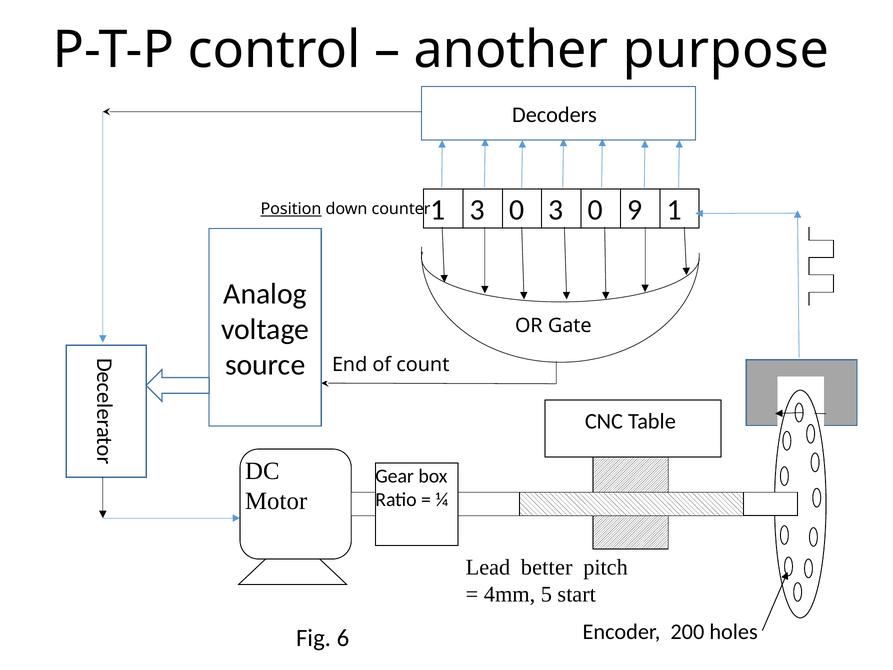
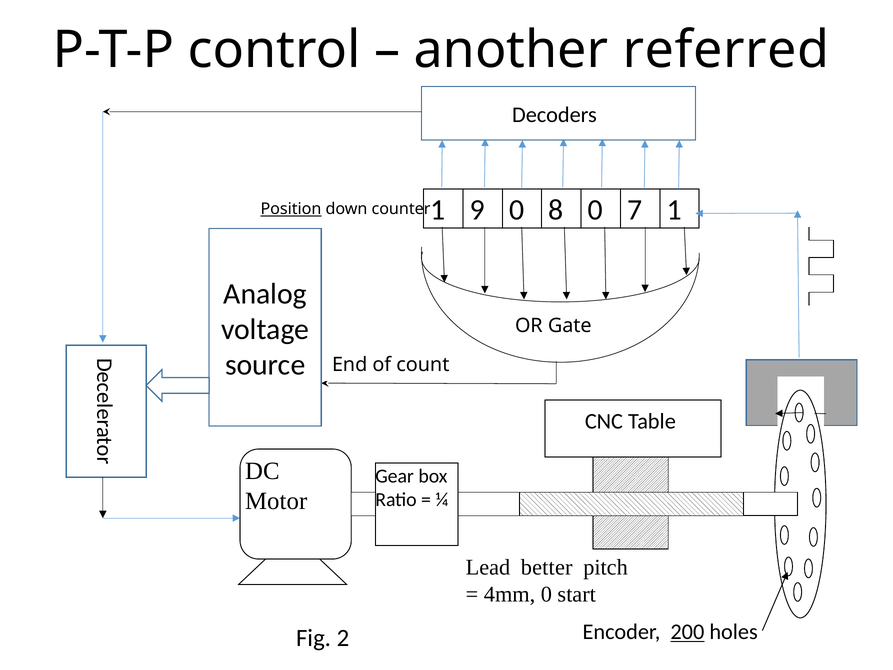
purpose: purpose -> referred
1 3: 3 -> 9
0 3: 3 -> 8
9: 9 -> 7
4mm 5: 5 -> 0
200 underline: none -> present
6: 6 -> 2
